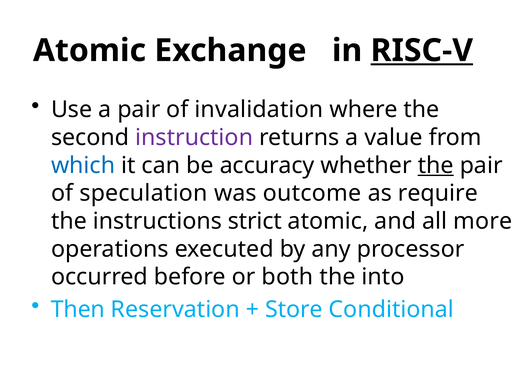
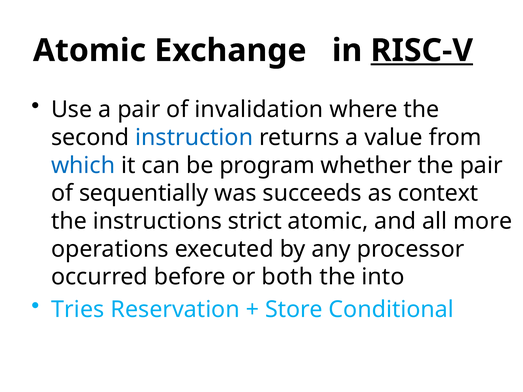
instruction colour: purple -> blue
accuracy: accuracy -> program
the at (436, 166) underline: present -> none
speculation: speculation -> sequentially
outcome: outcome -> succeeds
require: require -> context
Then: Then -> Tries
